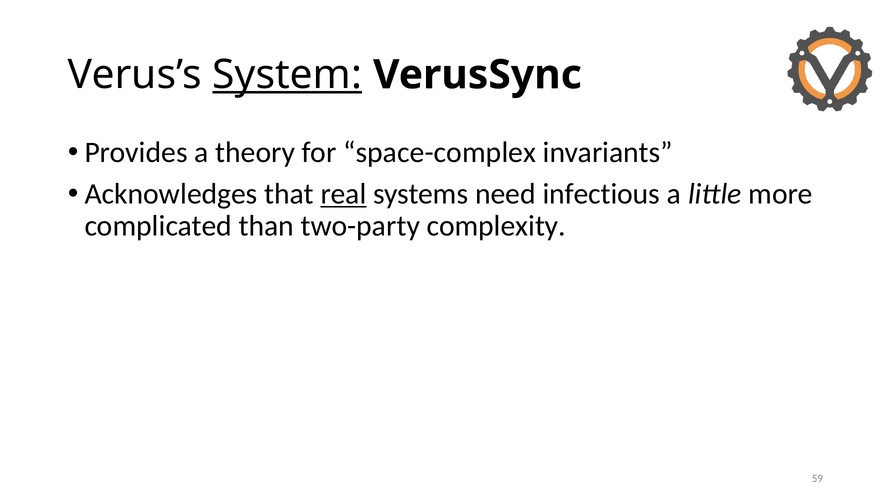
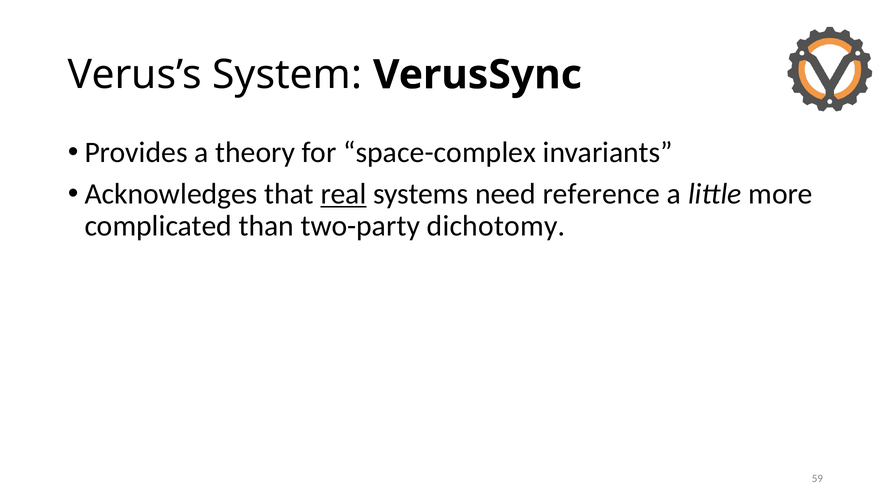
System underline: present -> none
infectious: infectious -> reference
complexity: complexity -> dichotomy
